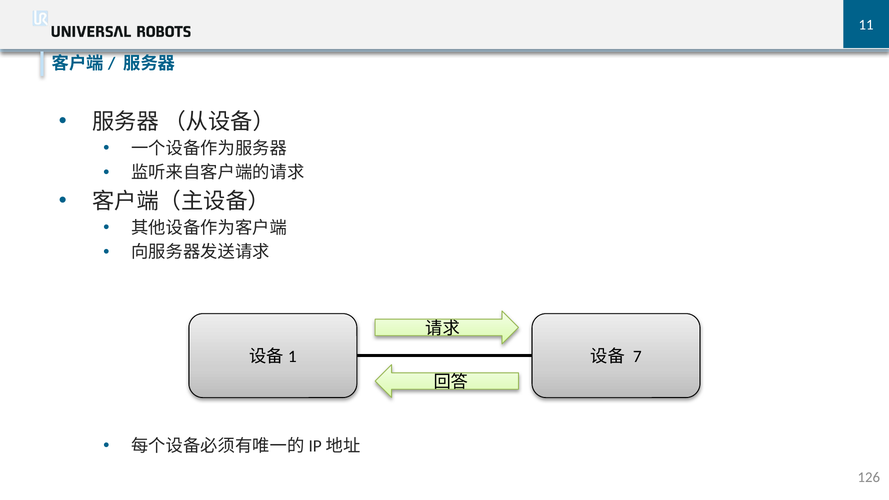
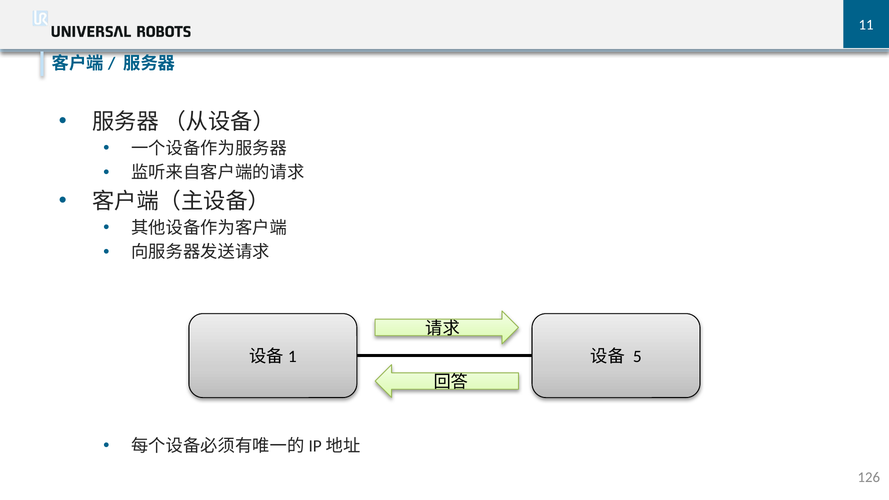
7: 7 -> 5
